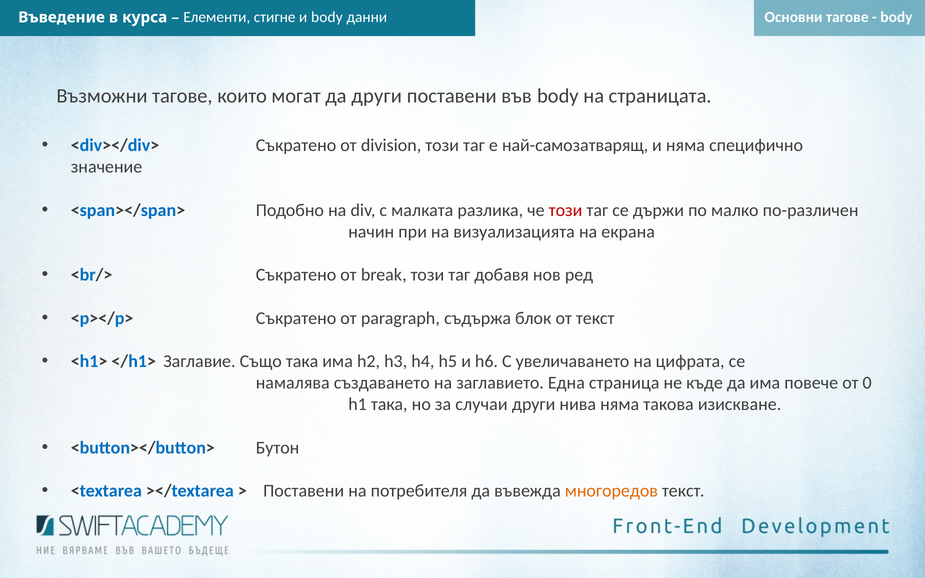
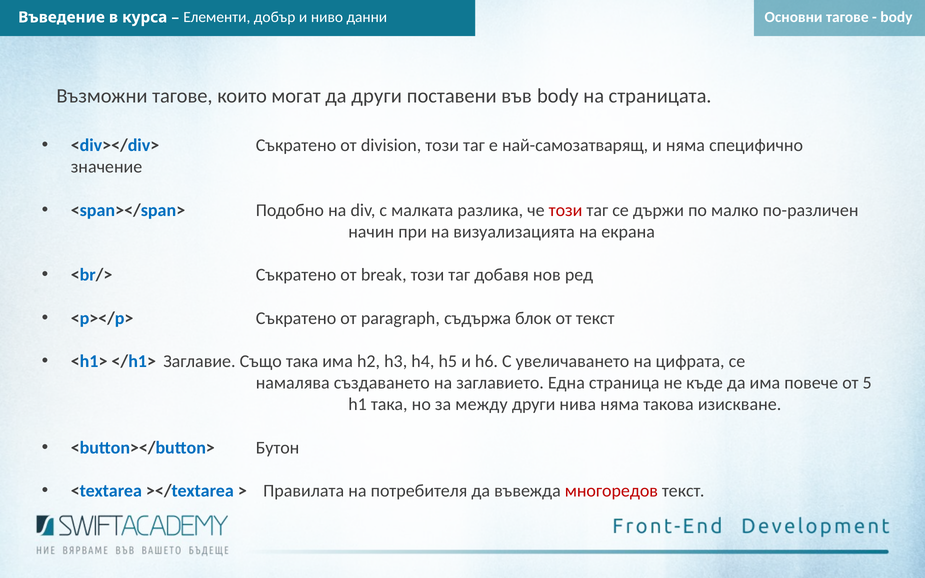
стигне: стигне -> добър
и body: body -> ниво
0: 0 -> 5
случаи: случаи -> между
Поставени at (304, 491): Поставени -> Правилата
многоредов colour: orange -> red
